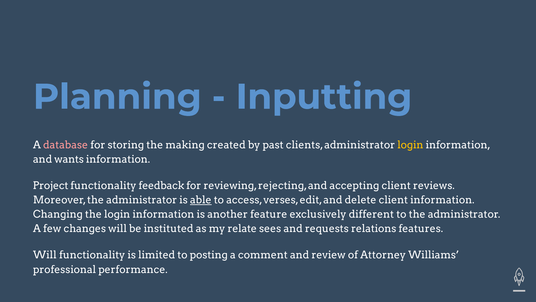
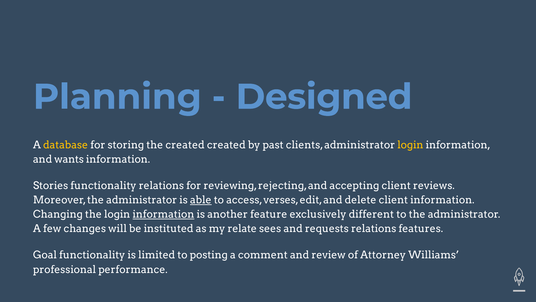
Inputting at (324, 97): Inputting -> Designed
database at (66, 145) colour: pink -> yellow
the making: making -> created
Project at (51, 185): Project -> Stories
functionality feedback: feedback -> relations
information at (163, 214) underline: none -> present
Will at (45, 255): Will -> Goal
